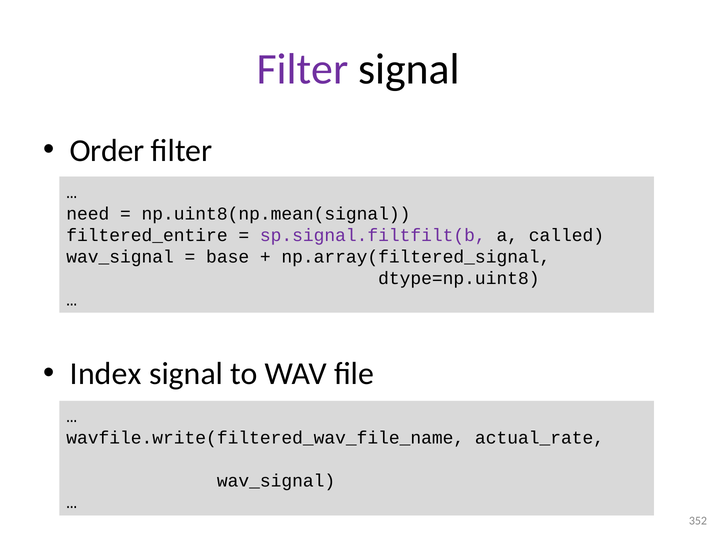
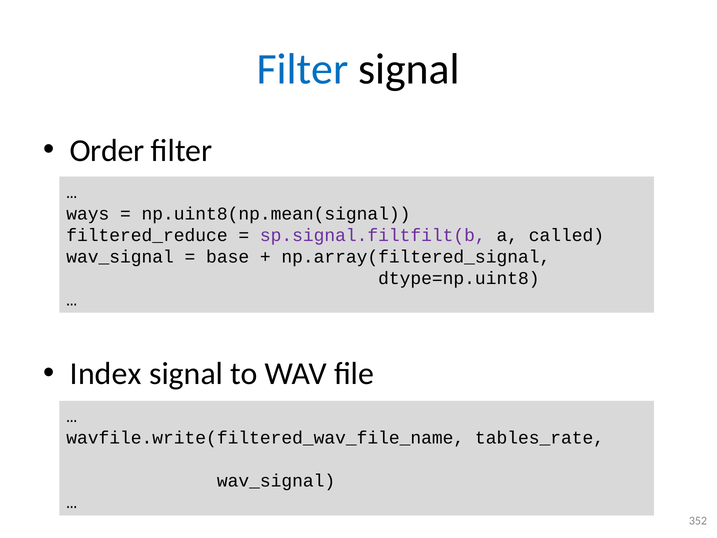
Filter at (303, 69) colour: purple -> blue
need: need -> ways
filtered_entire: filtered_entire -> filtered_reduce
actual_rate: actual_rate -> tables_rate
